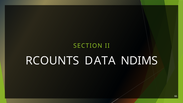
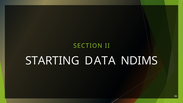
RCOUNTS: RCOUNTS -> STARTING
